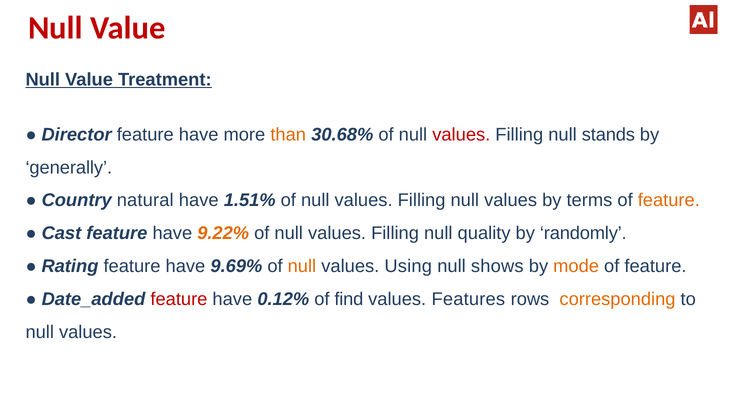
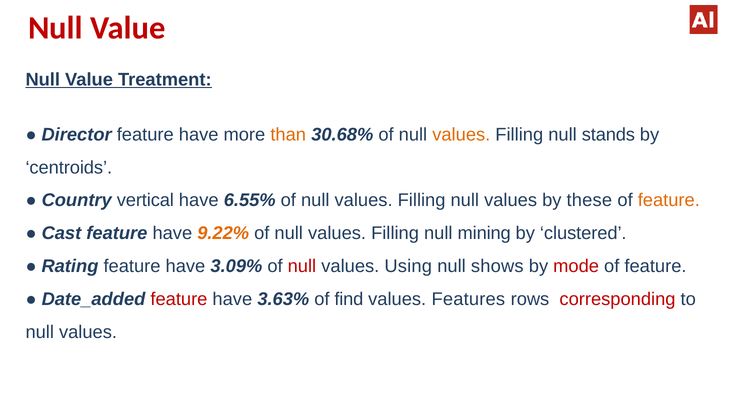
values at (461, 135) colour: red -> orange
generally: generally -> centroids
natural: natural -> vertical
1.51%: 1.51% -> 6.55%
terms: terms -> these
quality: quality -> mining
randomly: randomly -> clustered
9.69%: 9.69% -> 3.09%
null at (302, 267) colour: orange -> red
mode colour: orange -> red
0.12%: 0.12% -> 3.63%
corresponding colour: orange -> red
